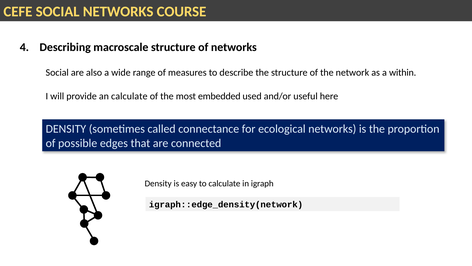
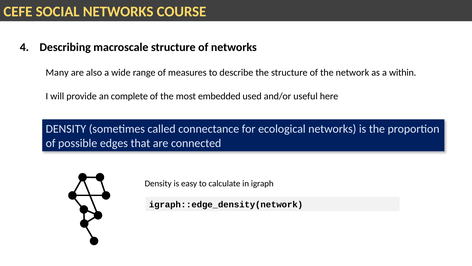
Social at (57, 73): Social -> Many
an calculate: calculate -> complete
